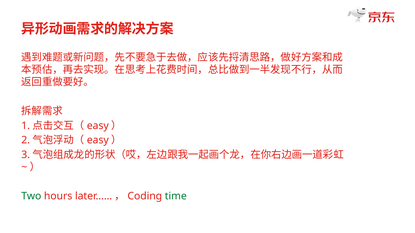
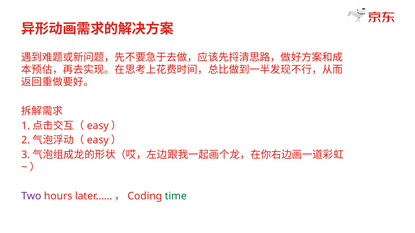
Two colour: green -> purple
